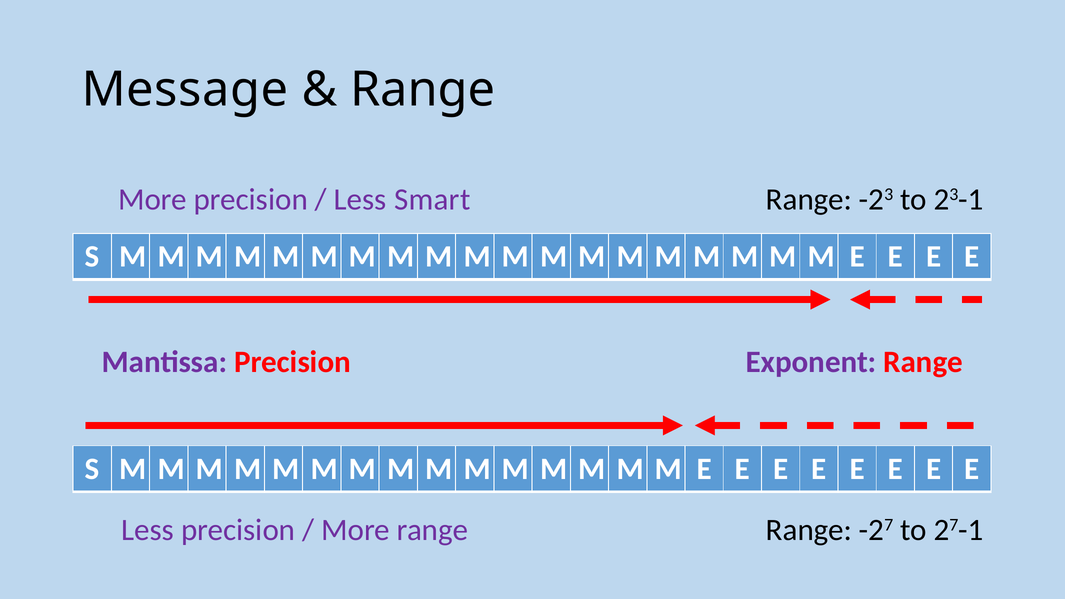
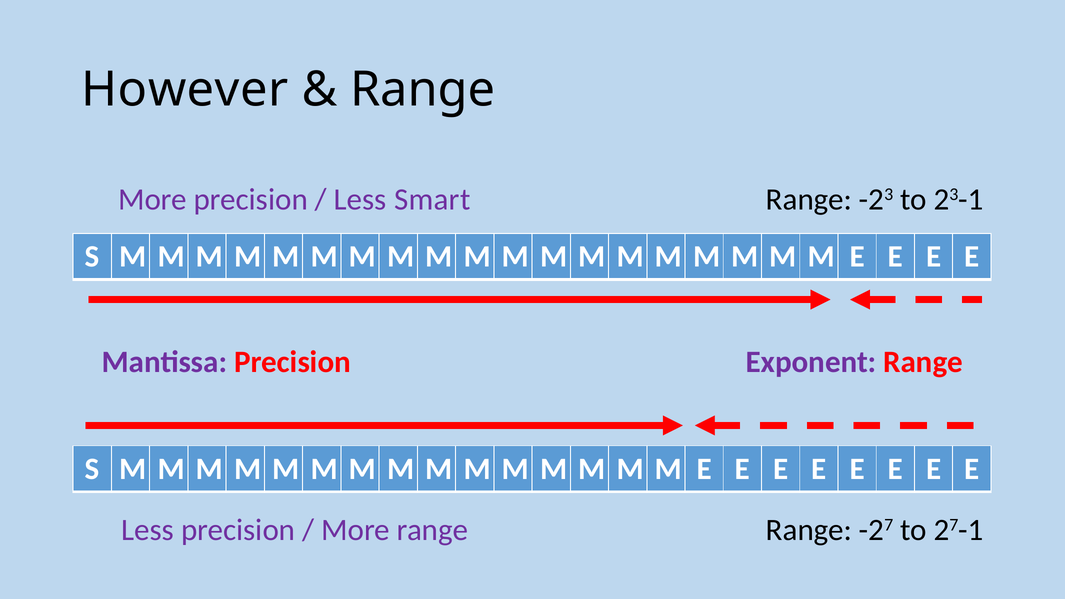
Message: Message -> However
